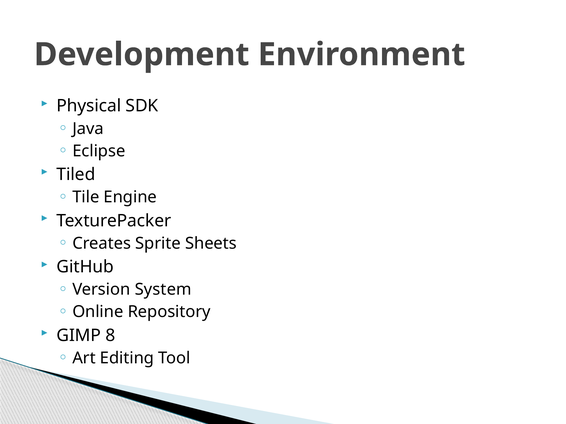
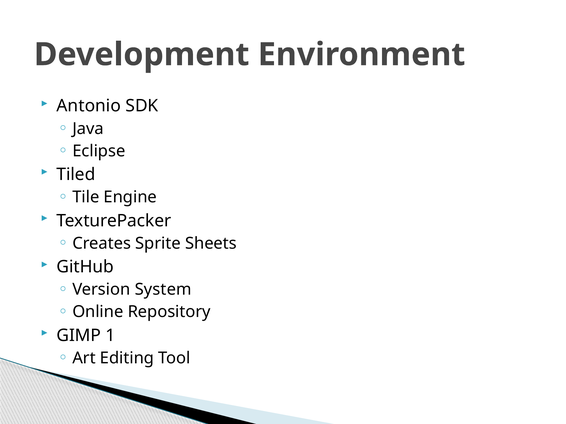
Physical: Physical -> Antonio
8: 8 -> 1
